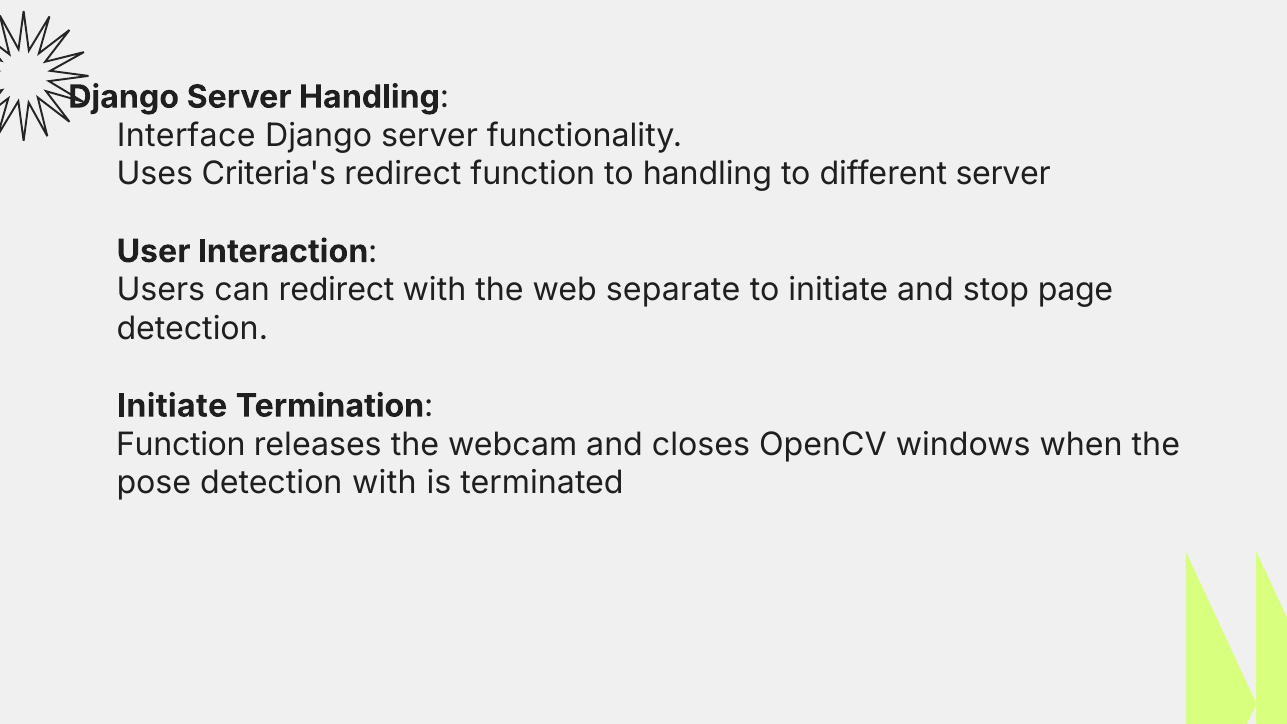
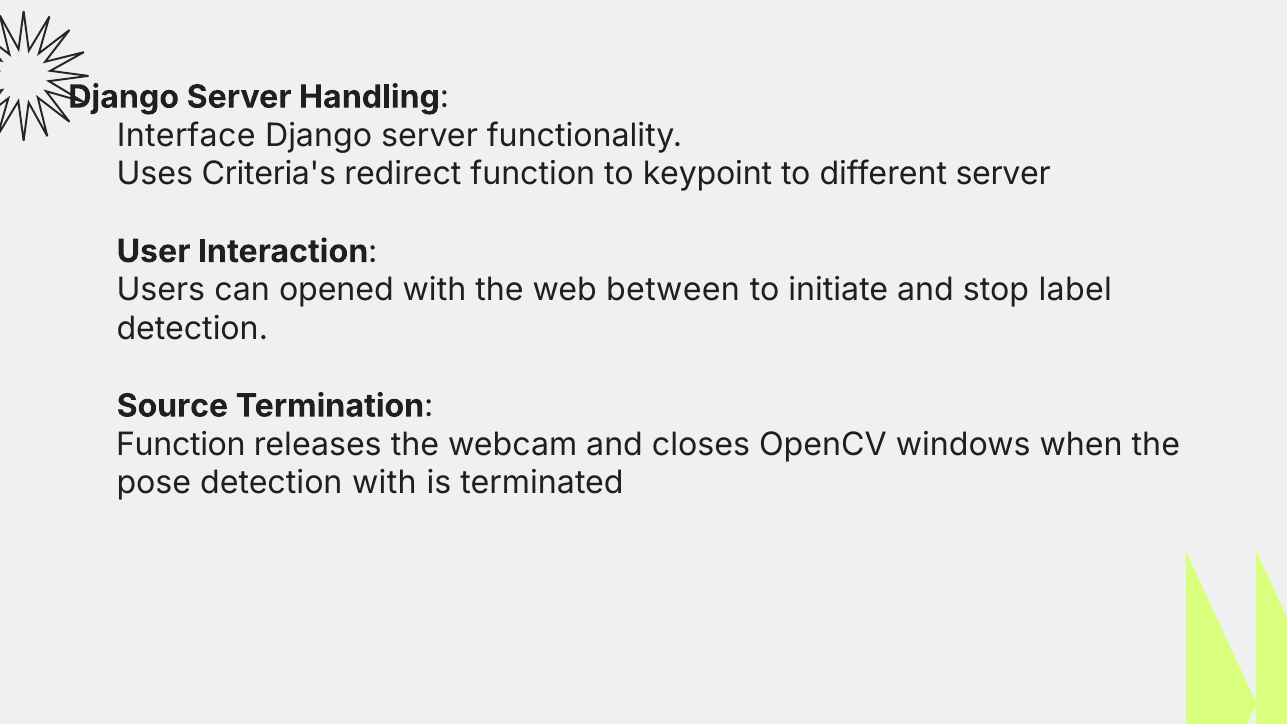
to handling: handling -> keypoint
can redirect: redirect -> opened
separate: separate -> between
page: page -> label
Initiate at (172, 406): Initiate -> Source
